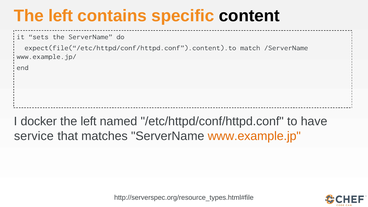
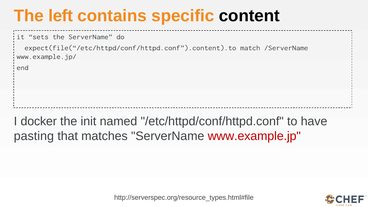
left at (89, 121): left -> init
service: service -> pasting
www.example.jp colour: orange -> red
